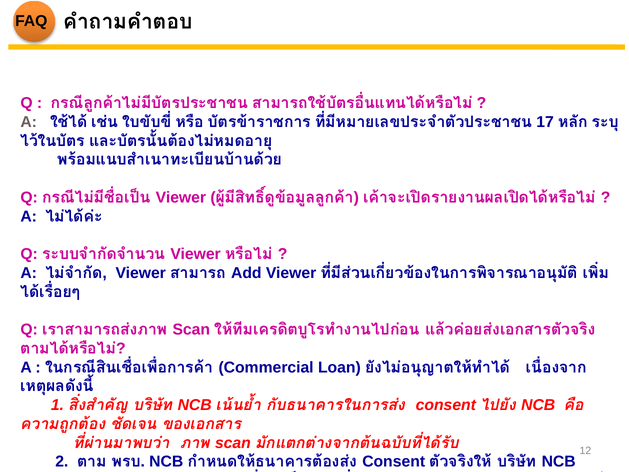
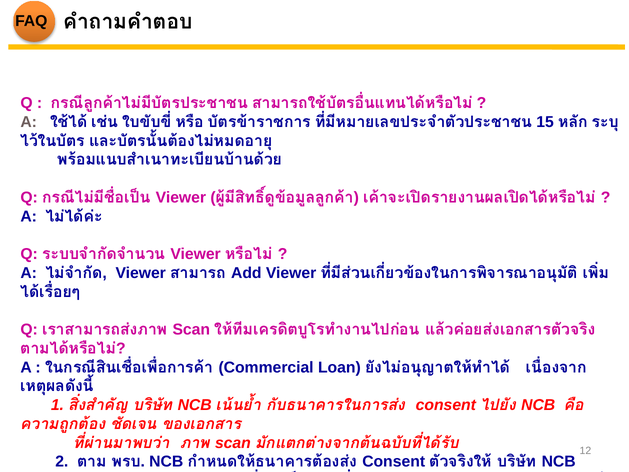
17: 17 -> 15
